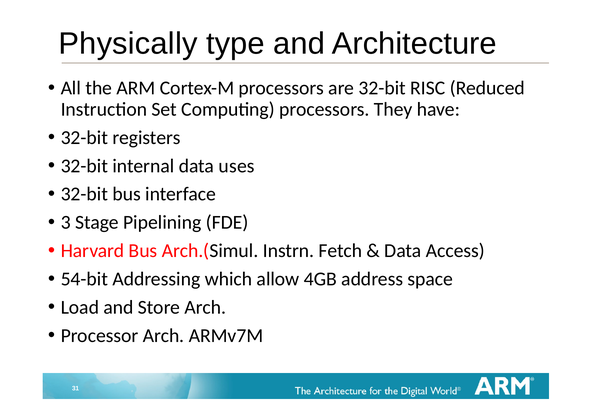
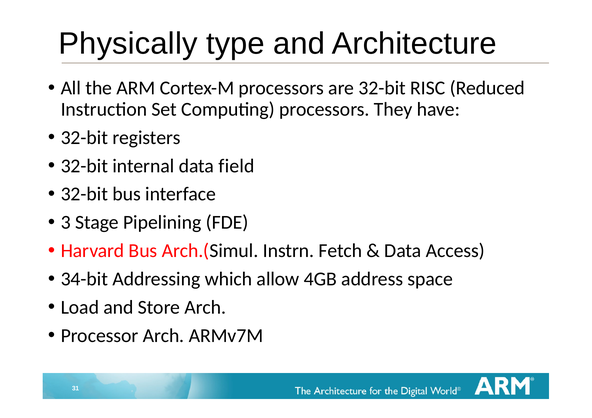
uses: uses -> field
54-bit: 54-bit -> 34-bit
